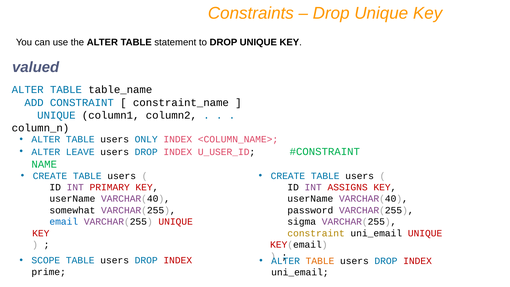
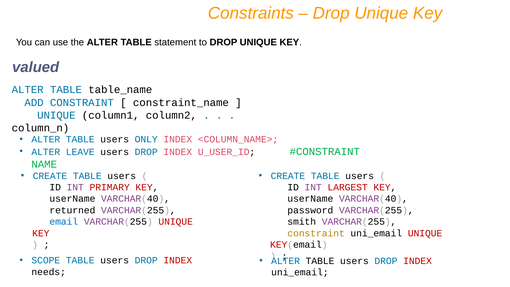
ASSIGNS: ASSIGNS -> LARGEST
somewhat: somewhat -> returned
sigma: sigma -> smith
TABLE at (320, 261) colour: orange -> black
prime: prime -> needs
